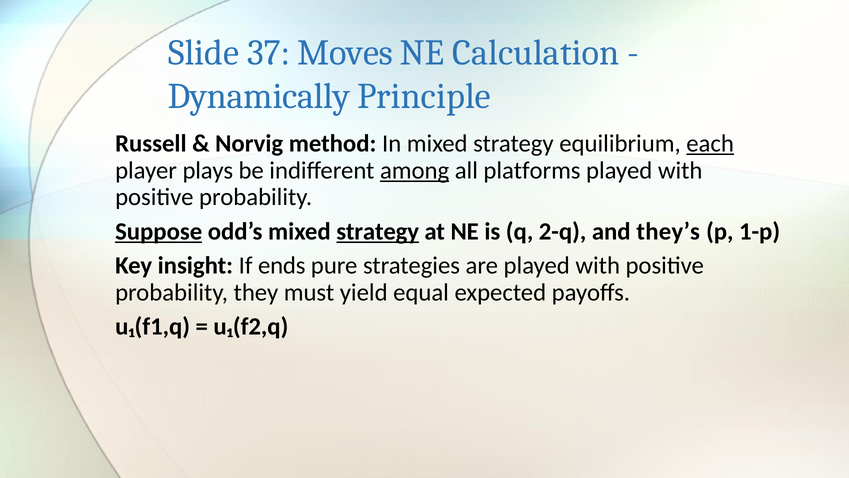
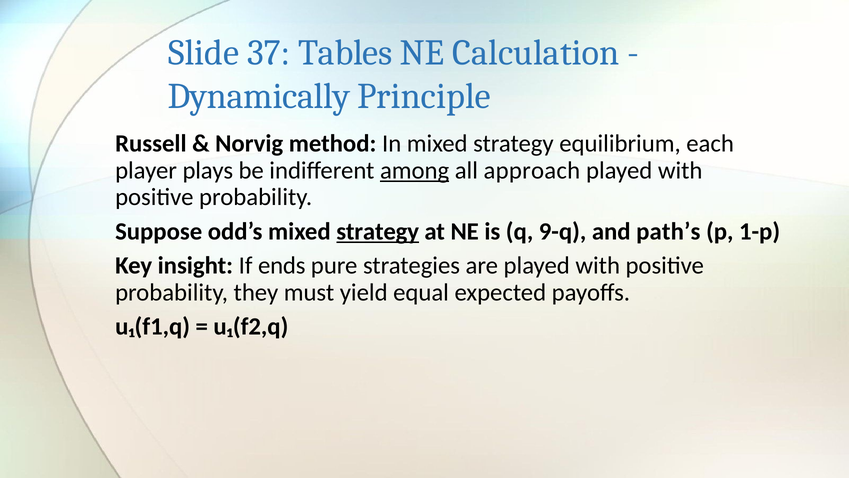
Moves: Moves -> Tables
each underline: present -> none
platforms: platforms -> approach
Suppose underline: present -> none
2-q: 2-q -> 9-q
they’s: they’s -> path’s
